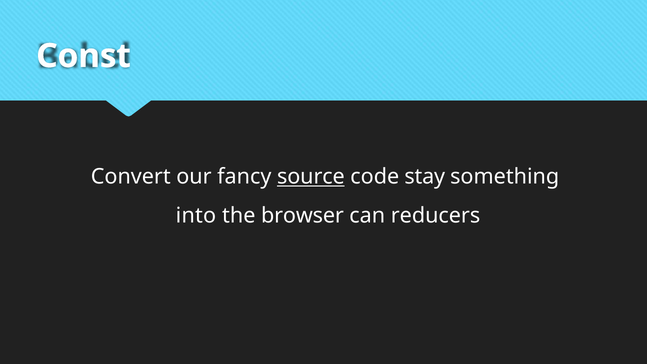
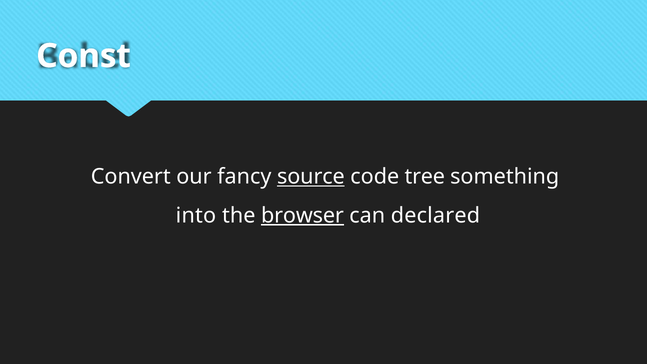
stay: stay -> tree
browser underline: none -> present
reducers: reducers -> declared
